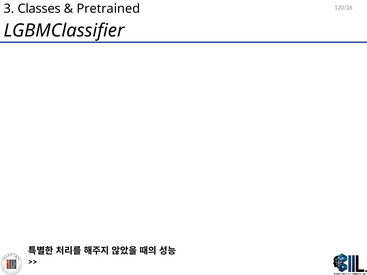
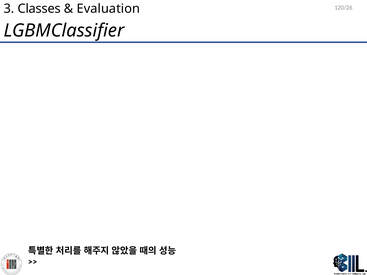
Pretrained: Pretrained -> Evaluation
